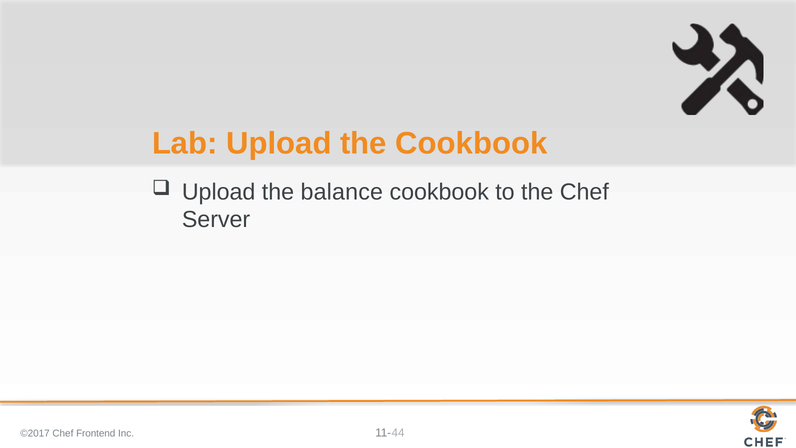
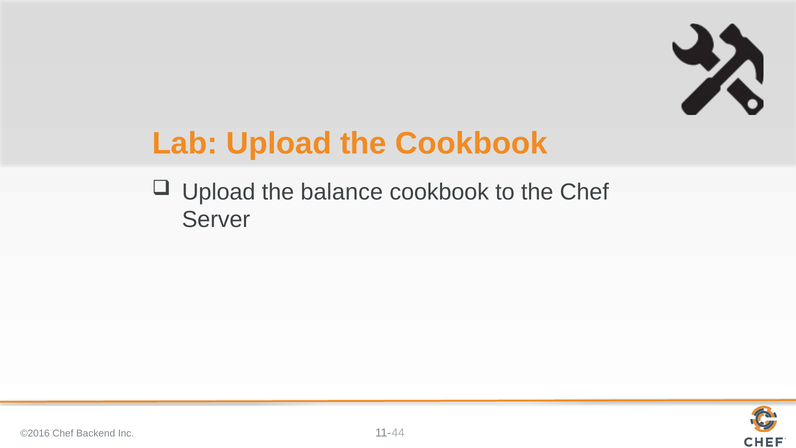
©2017: ©2017 -> ©2016
Frontend: Frontend -> Backend
